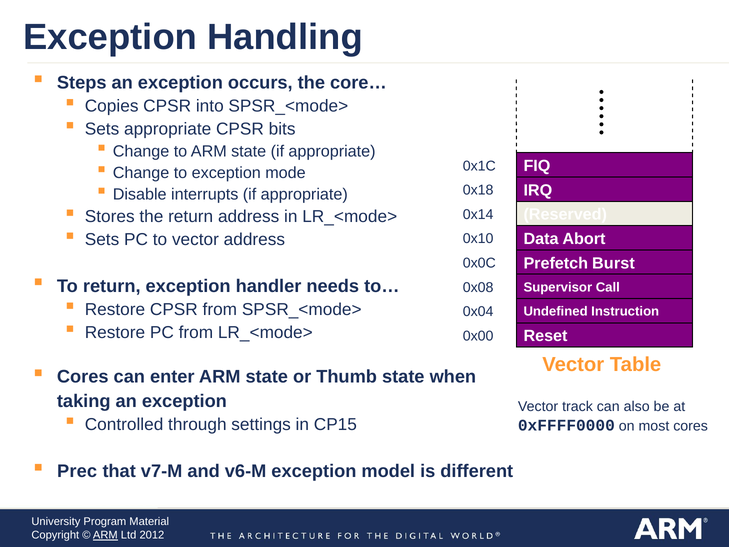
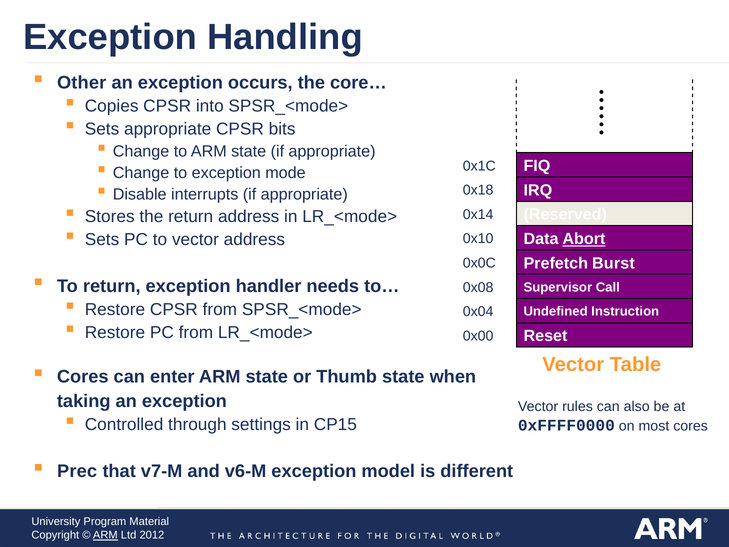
Steps: Steps -> Other
Abort underline: none -> present
track: track -> rules
